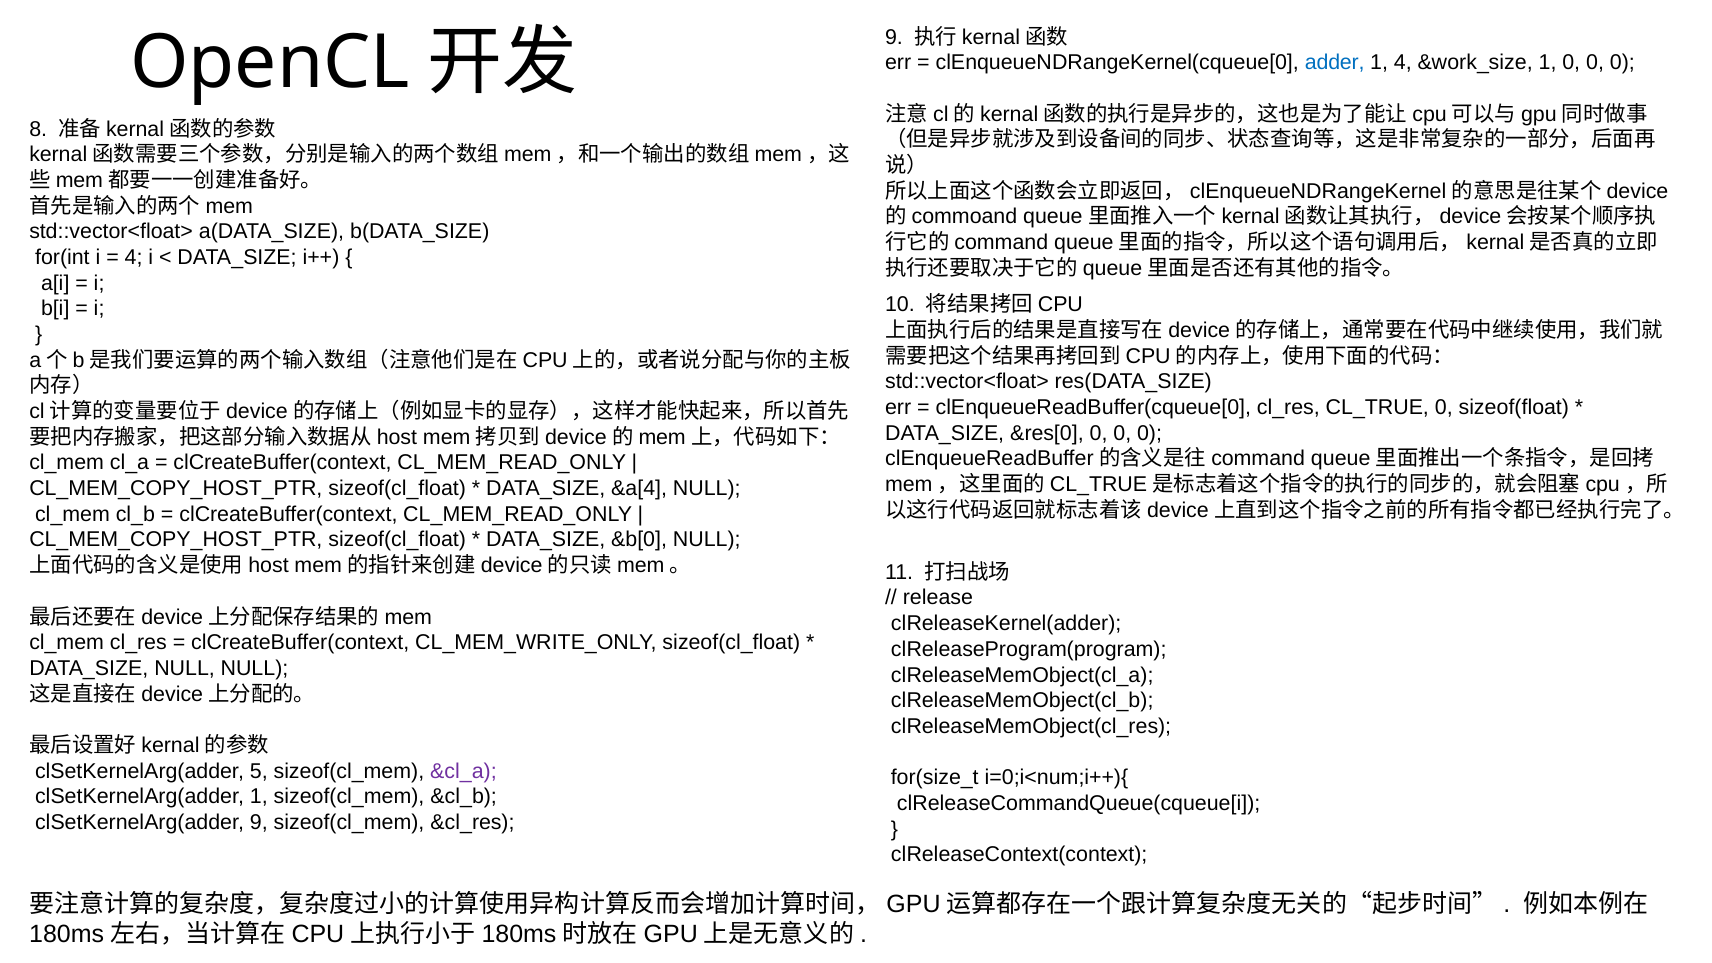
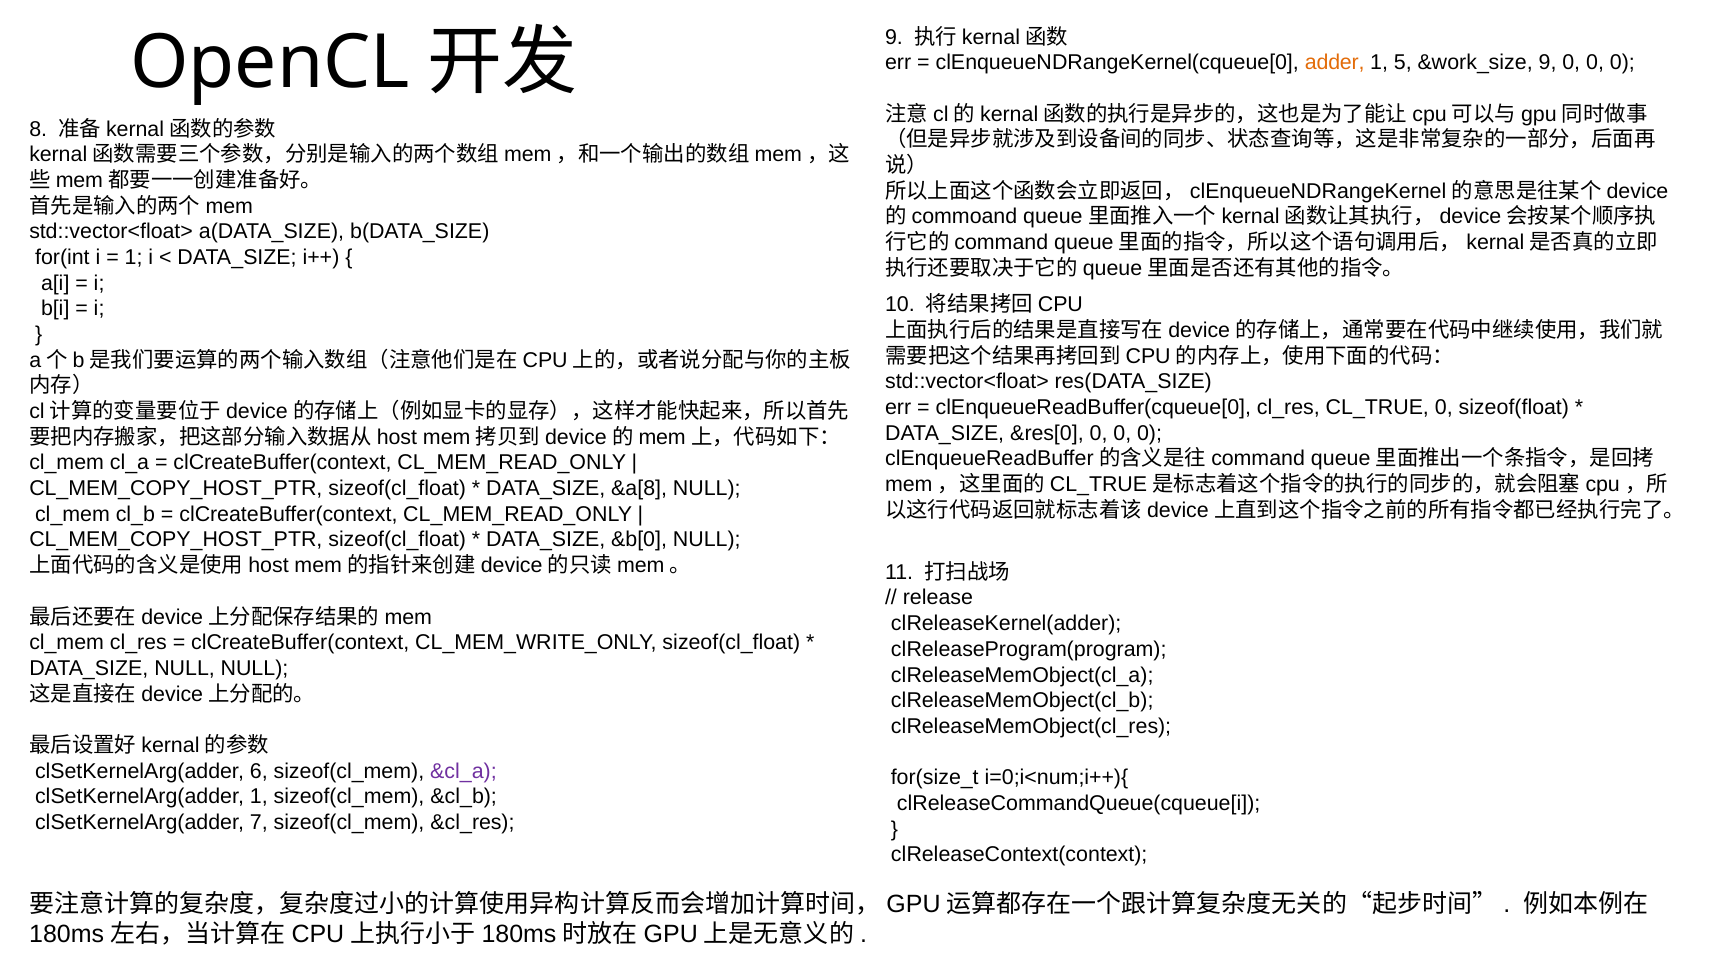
adder colour: blue -> orange
1 4: 4 -> 5
&work_size 1: 1 -> 9
4 at (134, 257): 4 -> 1
&a[4: &a[4 -> &a[8
5: 5 -> 6
clSetKernelArg(adder 9: 9 -> 7
